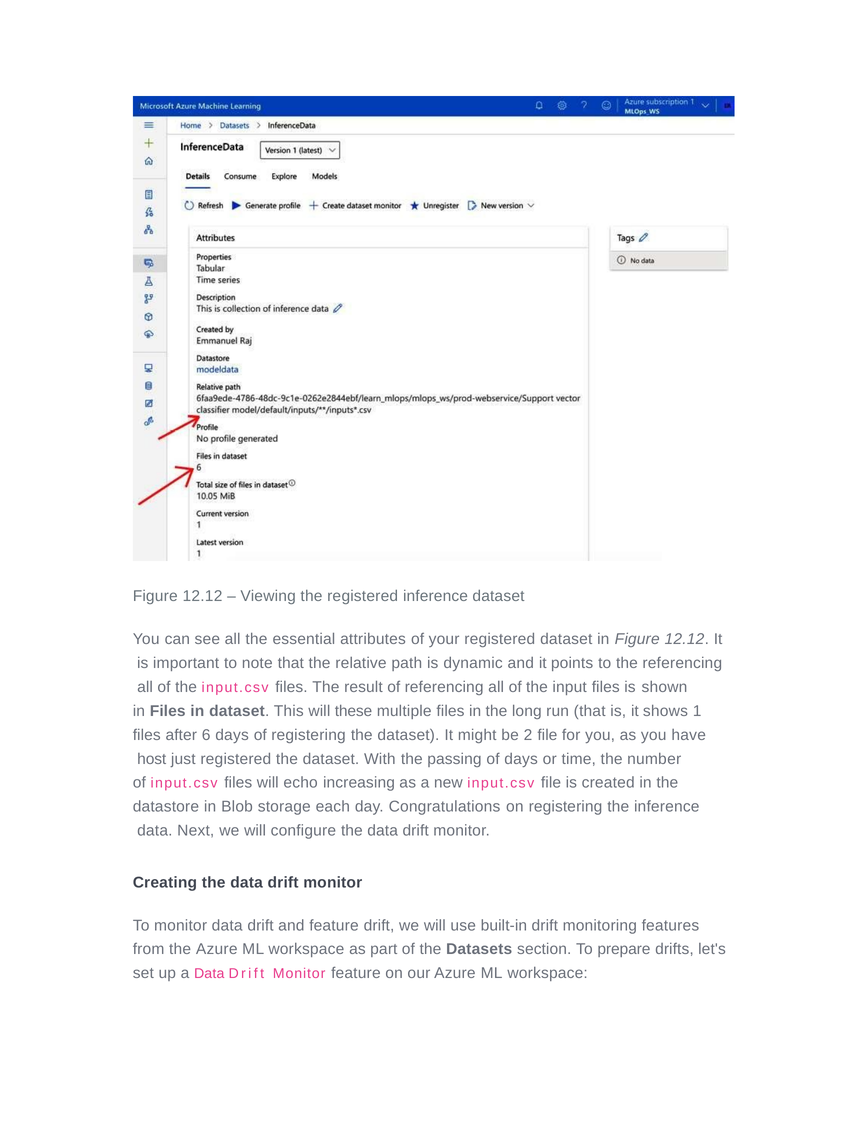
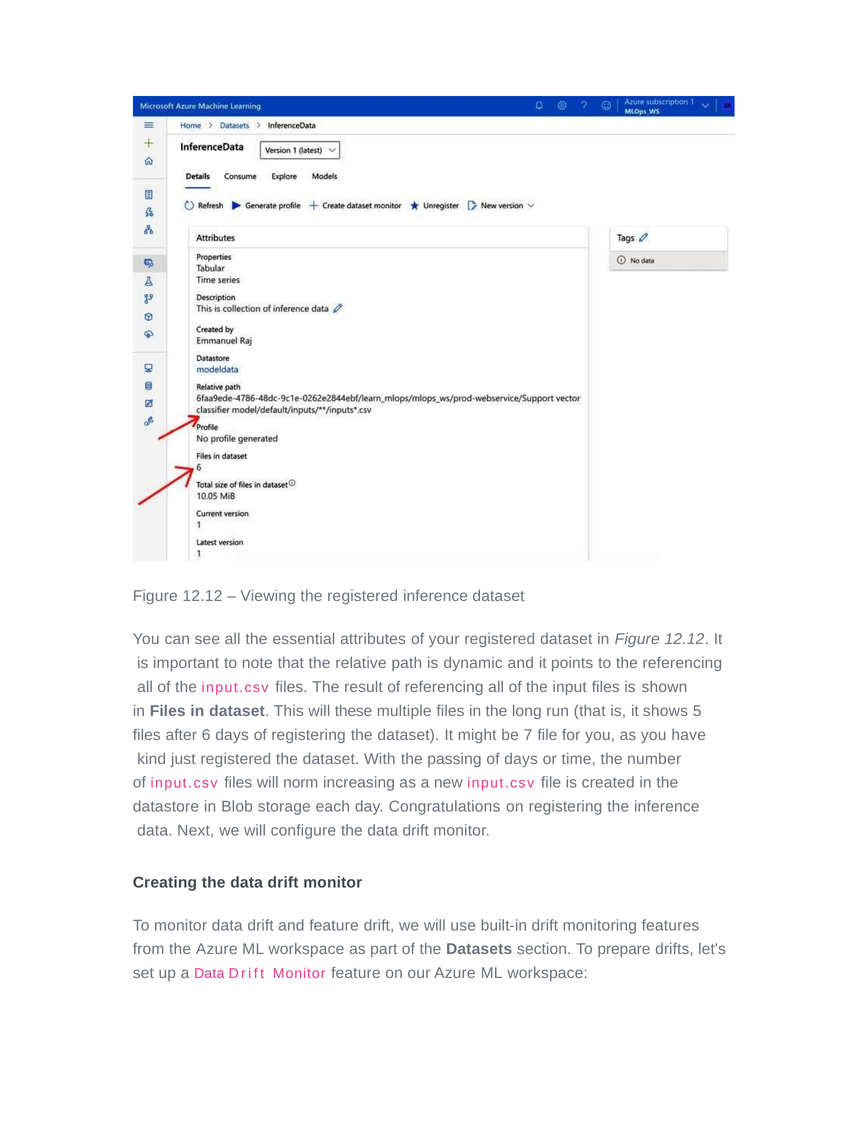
1: 1 -> 5
2: 2 -> 7
host: host -> kind
echo: echo -> norm
